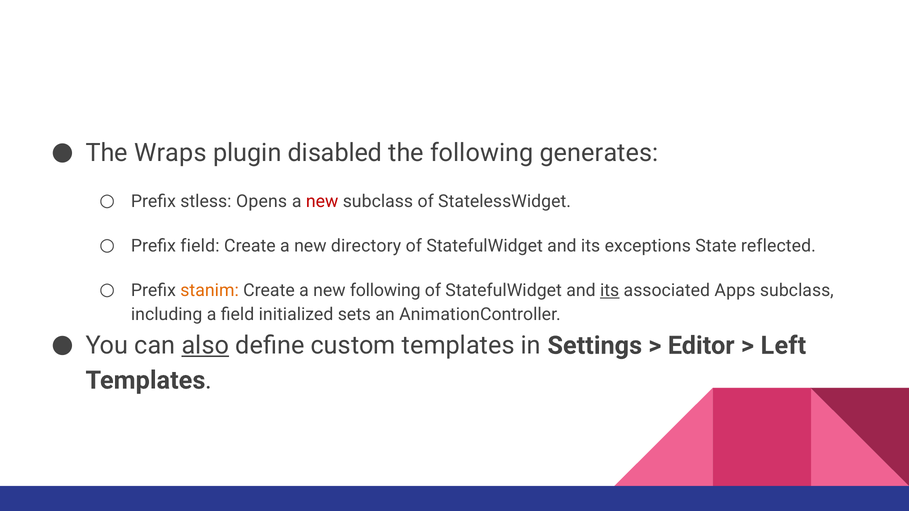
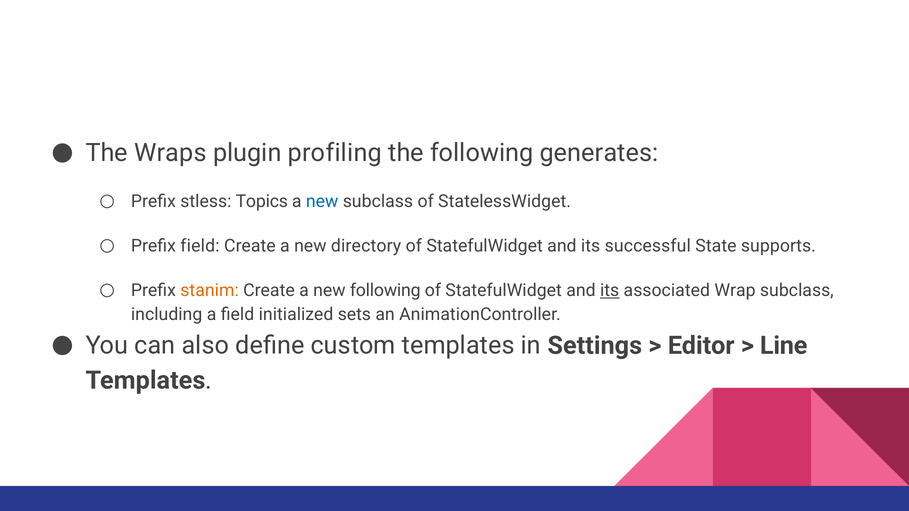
disabled: disabled -> profiling
Opens: Opens -> Topics
new at (322, 201) colour: red -> blue
exceptions: exceptions -> successful
reflected: reflected -> supports
Apps: Apps -> Wrap
also underline: present -> none
Left: Left -> Line
